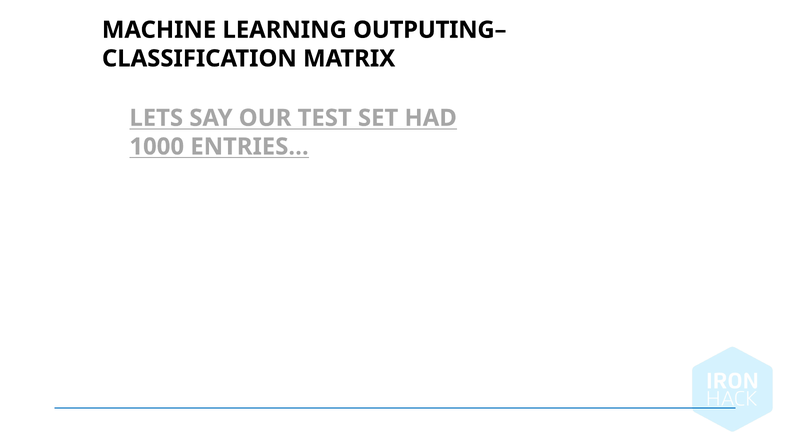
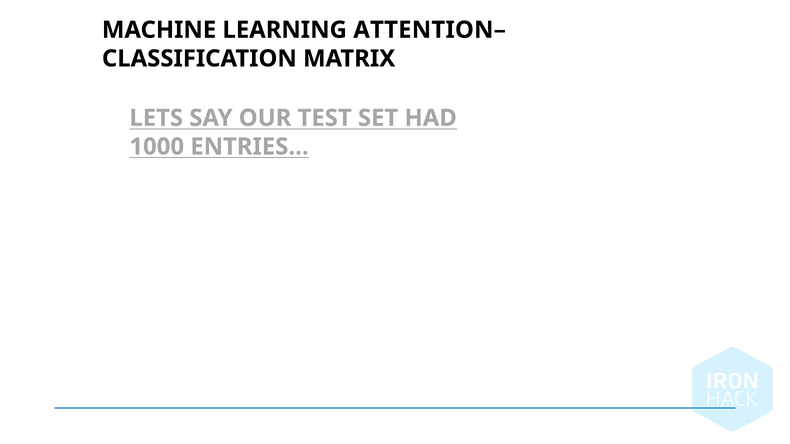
OUTPUTING–: OUTPUTING– -> ATTENTION–
